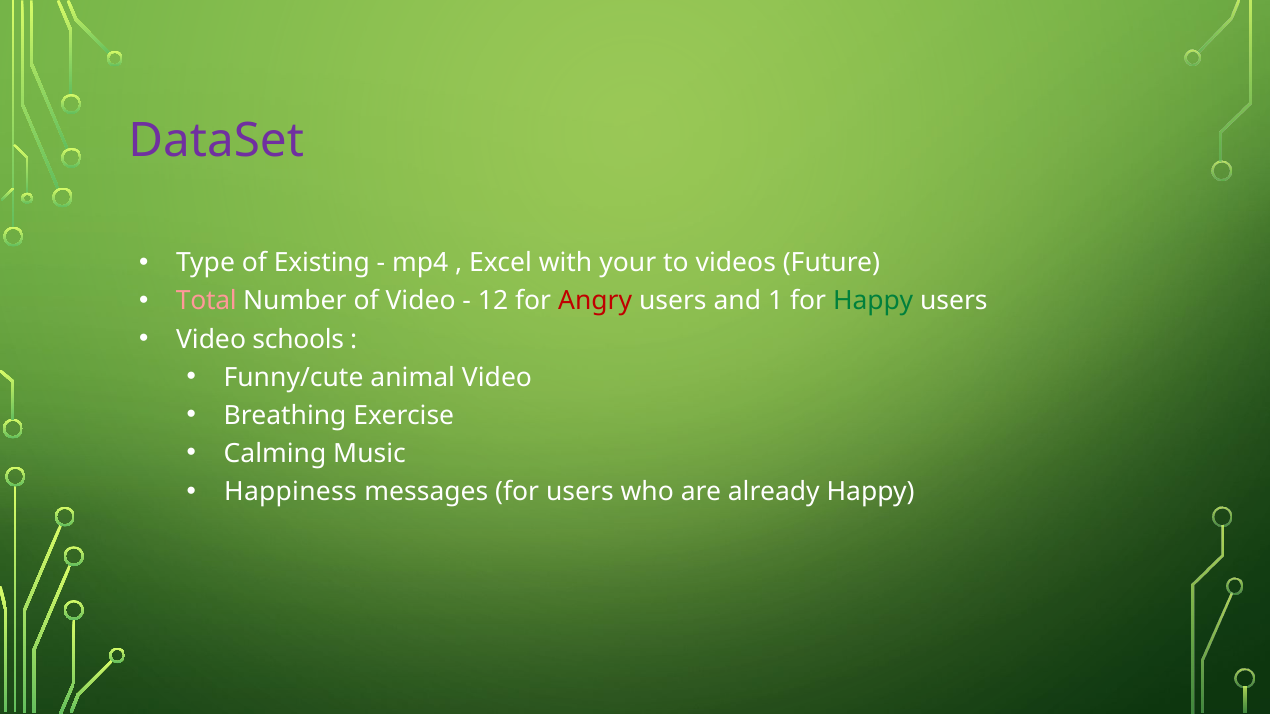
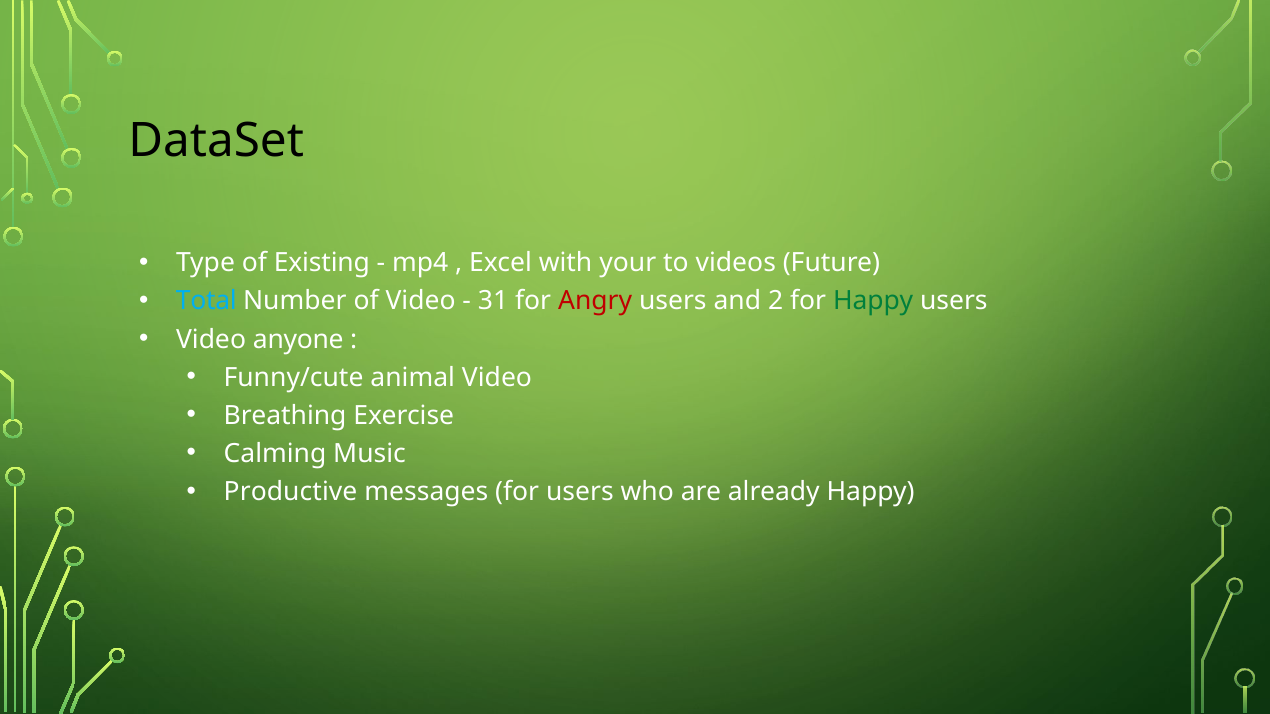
DataSet colour: purple -> black
Total colour: pink -> light blue
12: 12 -> 31
1: 1 -> 2
schools: schools -> anyone
Happiness: Happiness -> Productive
